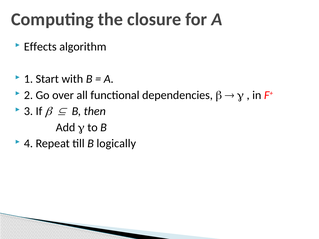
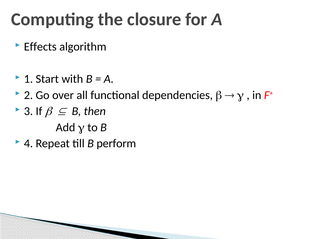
logically: logically -> perform
